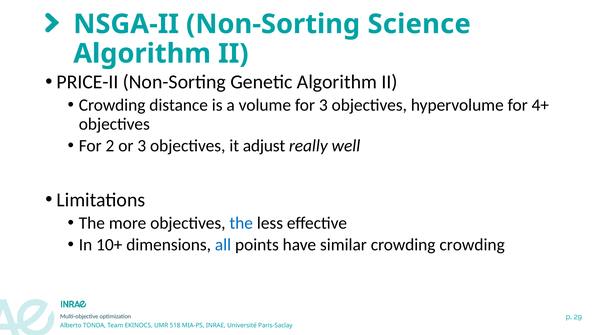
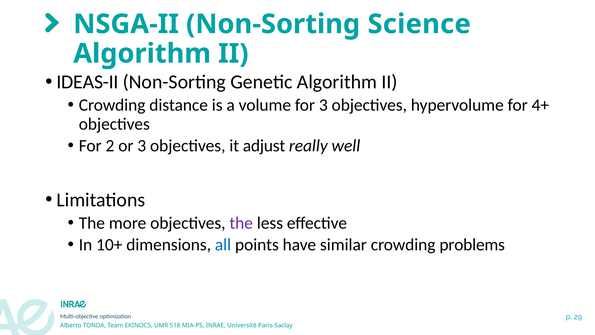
PRICE-II: PRICE-II -> IDEAS-II
the at (241, 223) colour: blue -> purple
crowding crowding: crowding -> problems
